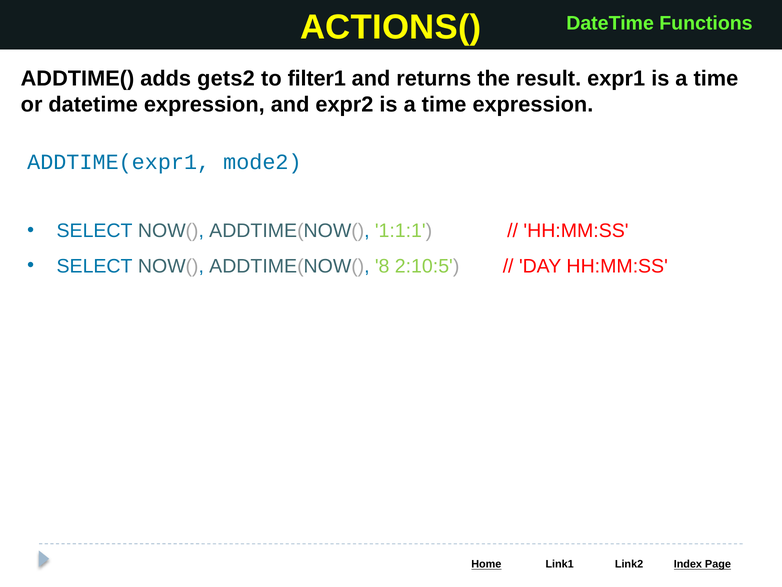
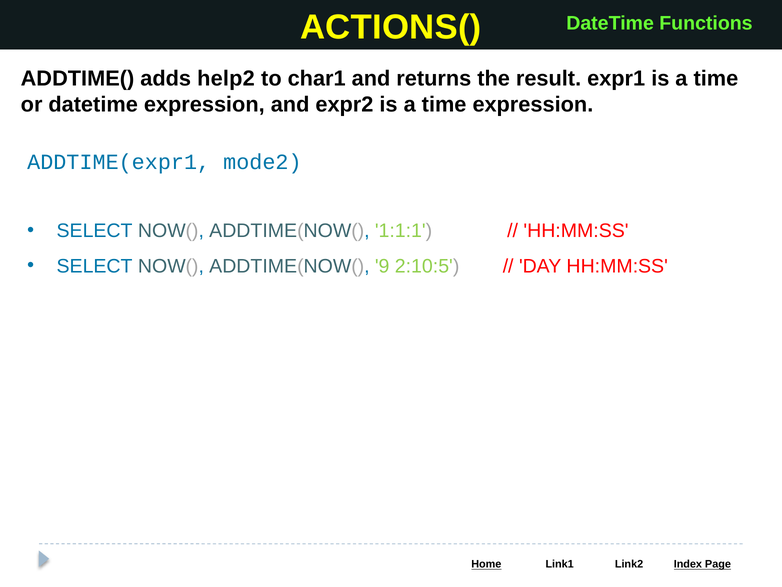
gets2: gets2 -> help2
filter1: filter1 -> char1
8: 8 -> 9
